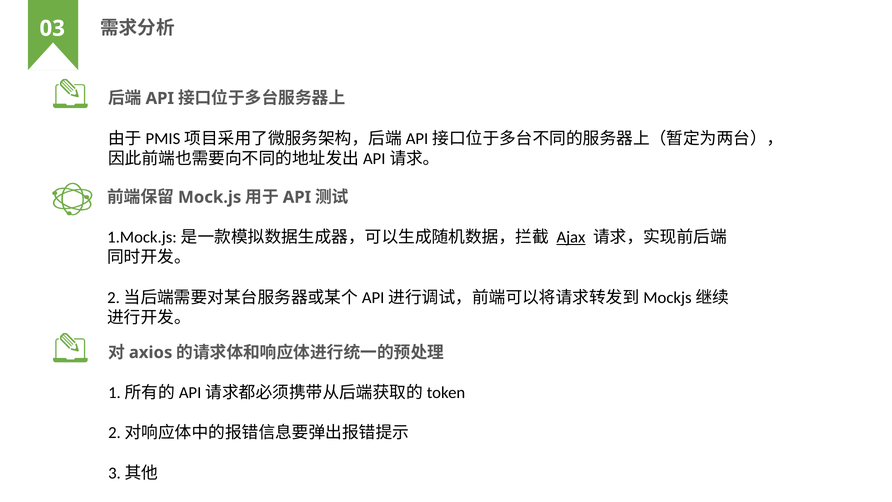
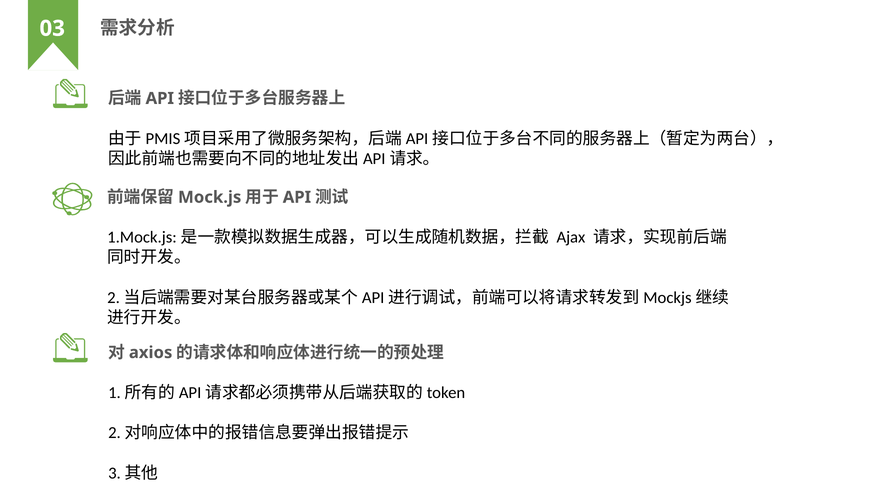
Ajax underline: present -> none
